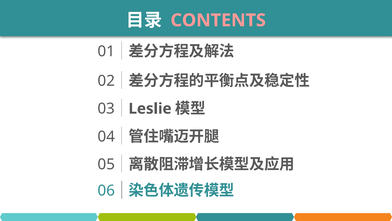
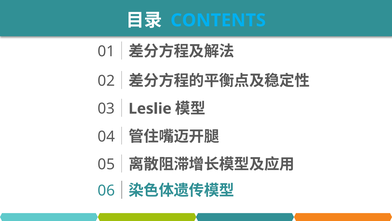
CONTENTS colour: pink -> light blue
